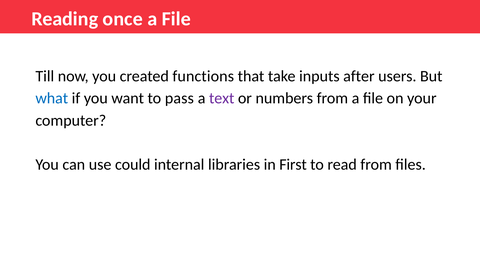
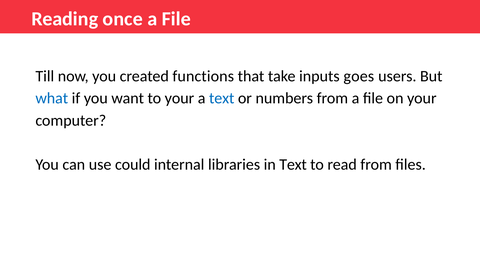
after: after -> goes
to pass: pass -> your
text at (222, 98) colour: purple -> blue
in First: First -> Text
